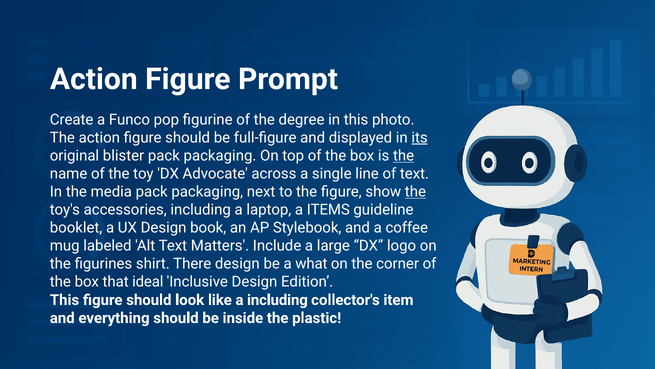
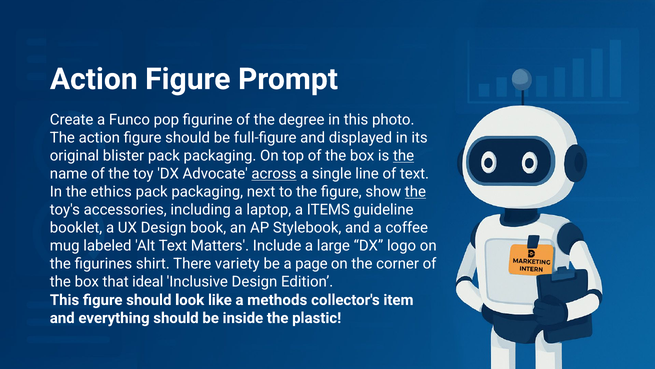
its underline: present -> none
across underline: none -> present
media: media -> ethics
There design: design -> variety
what: what -> page
a including: including -> methods
